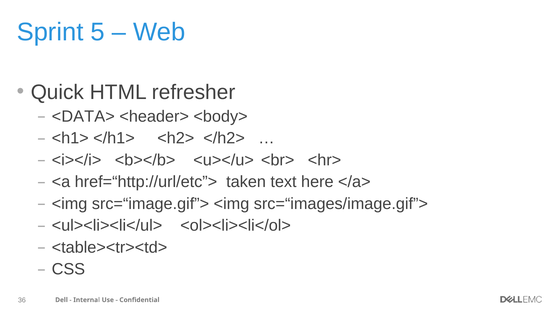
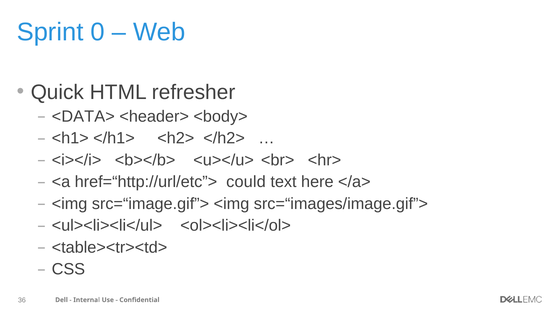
5: 5 -> 0
taken: taken -> could
